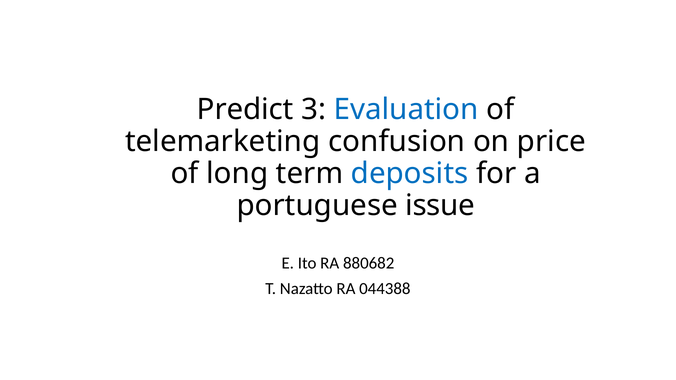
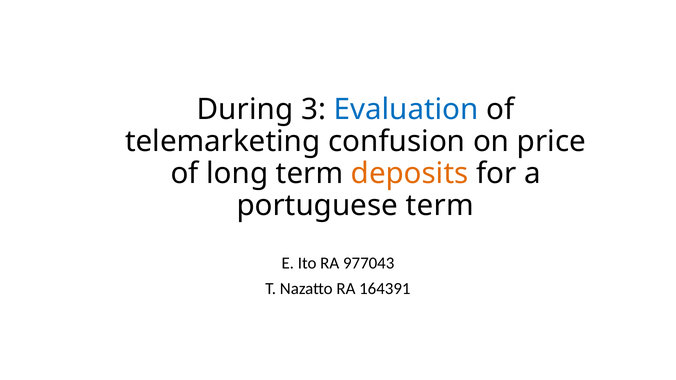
Predict: Predict -> During
deposits colour: blue -> orange
portuguese issue: issue -> term
880682: 880682 -> 977043
044388: 044388 -> 164391
